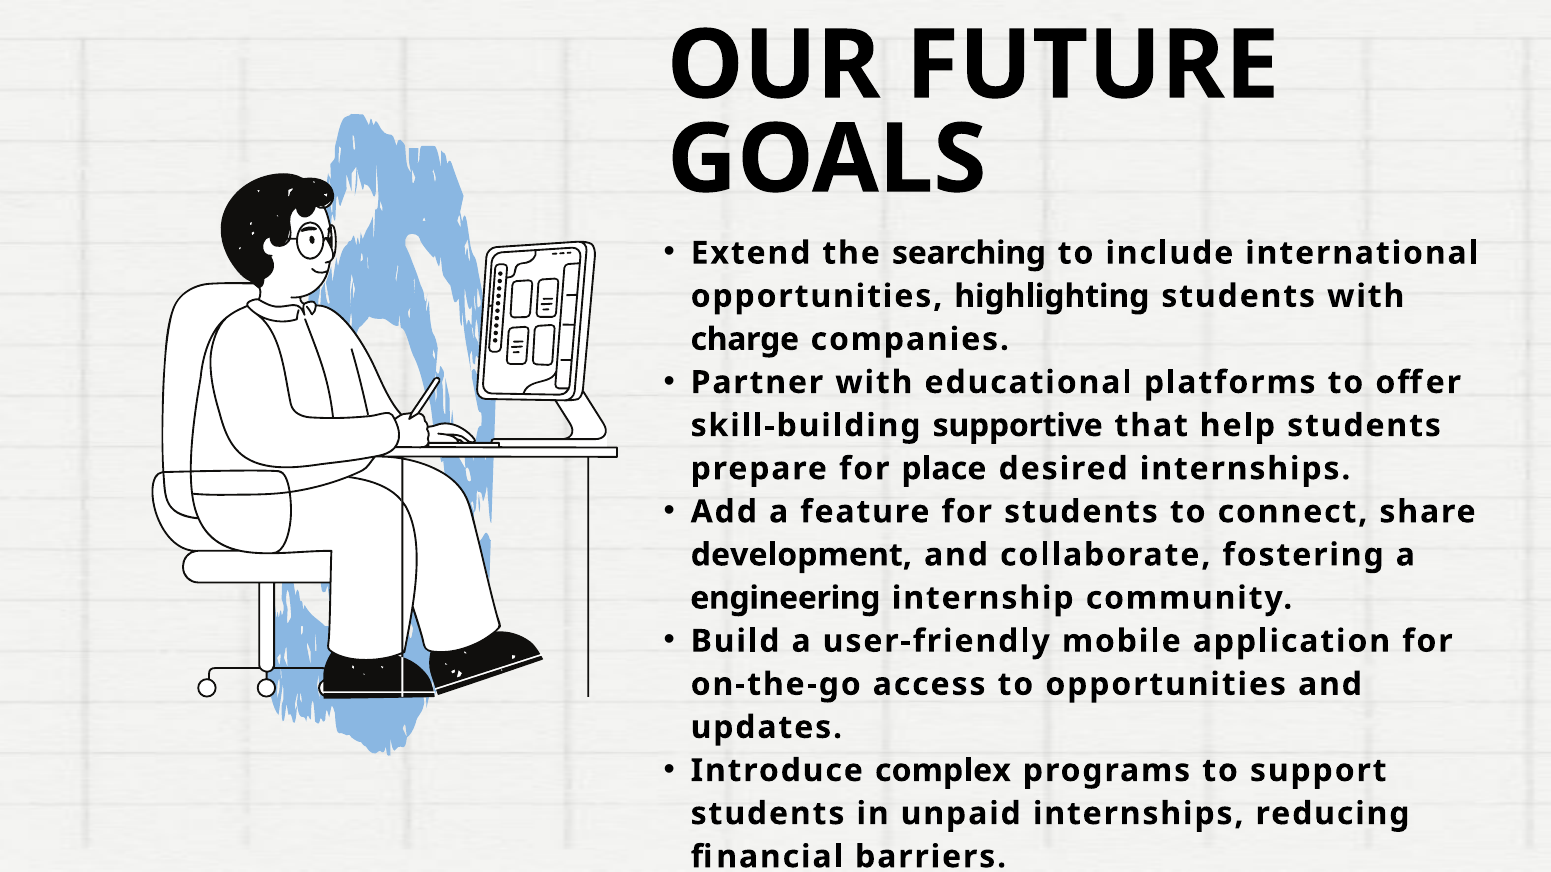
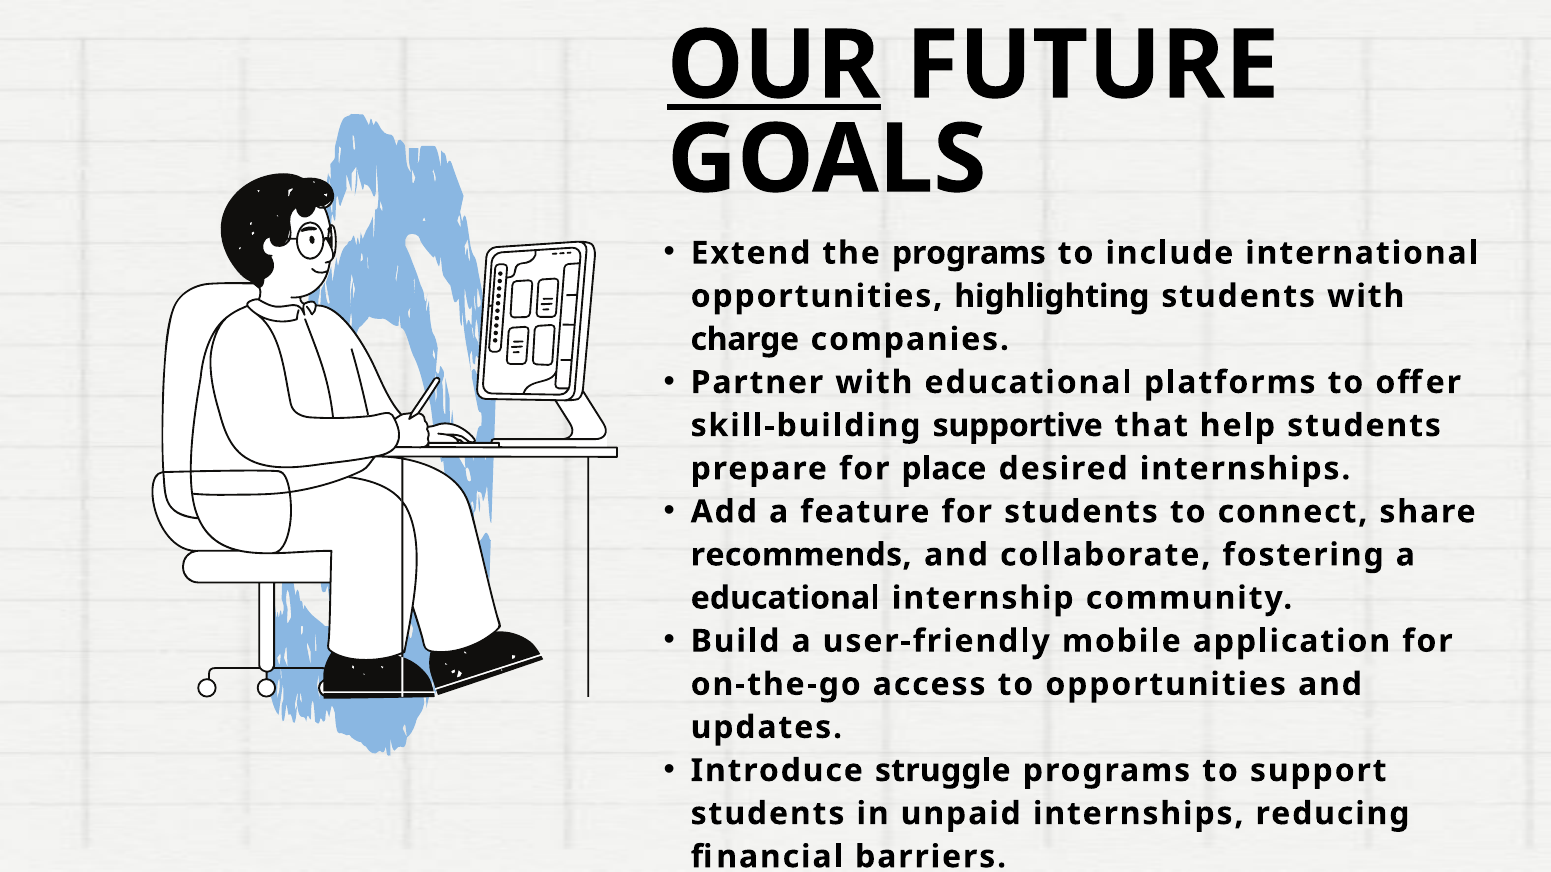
OUR underline: none -> present
the searching: searching -> programs
development: development -> recommends
engineering at (785, 598): engineering -> educational
complex: complex -> struggle
